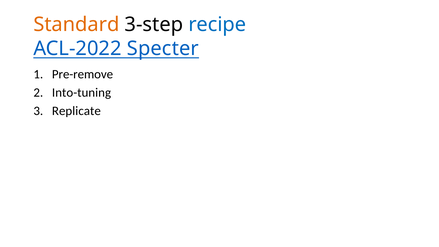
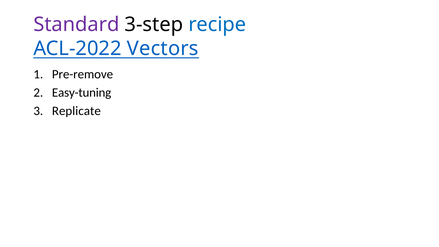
Standard colour: orange -> purple
Specter: Specter -> Vectors
Into-tuning: Into-tuning -> Easy-tuning
